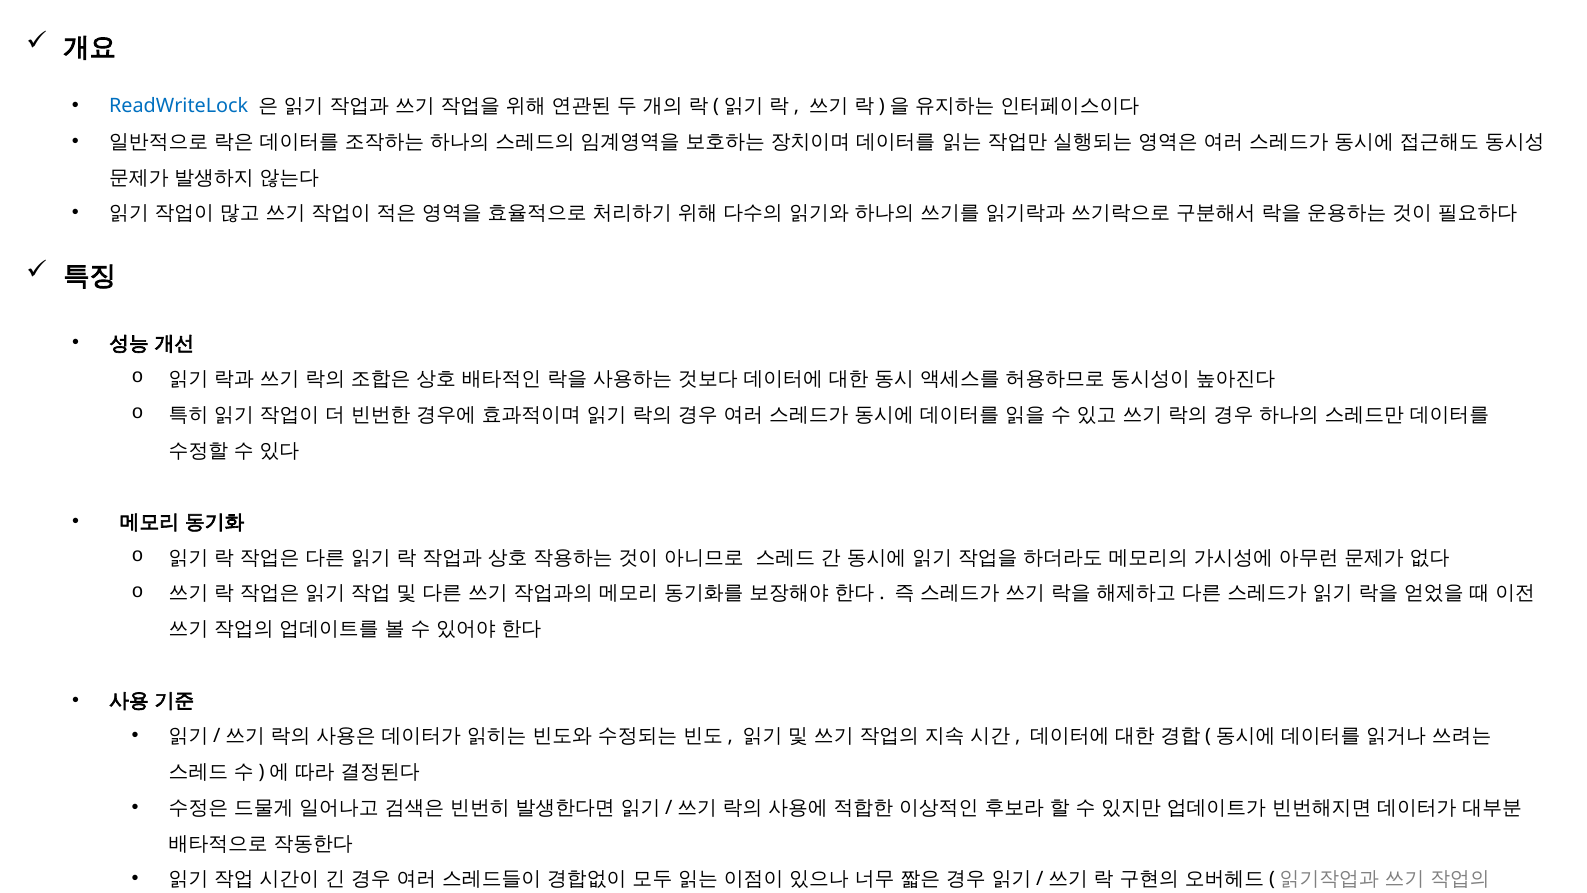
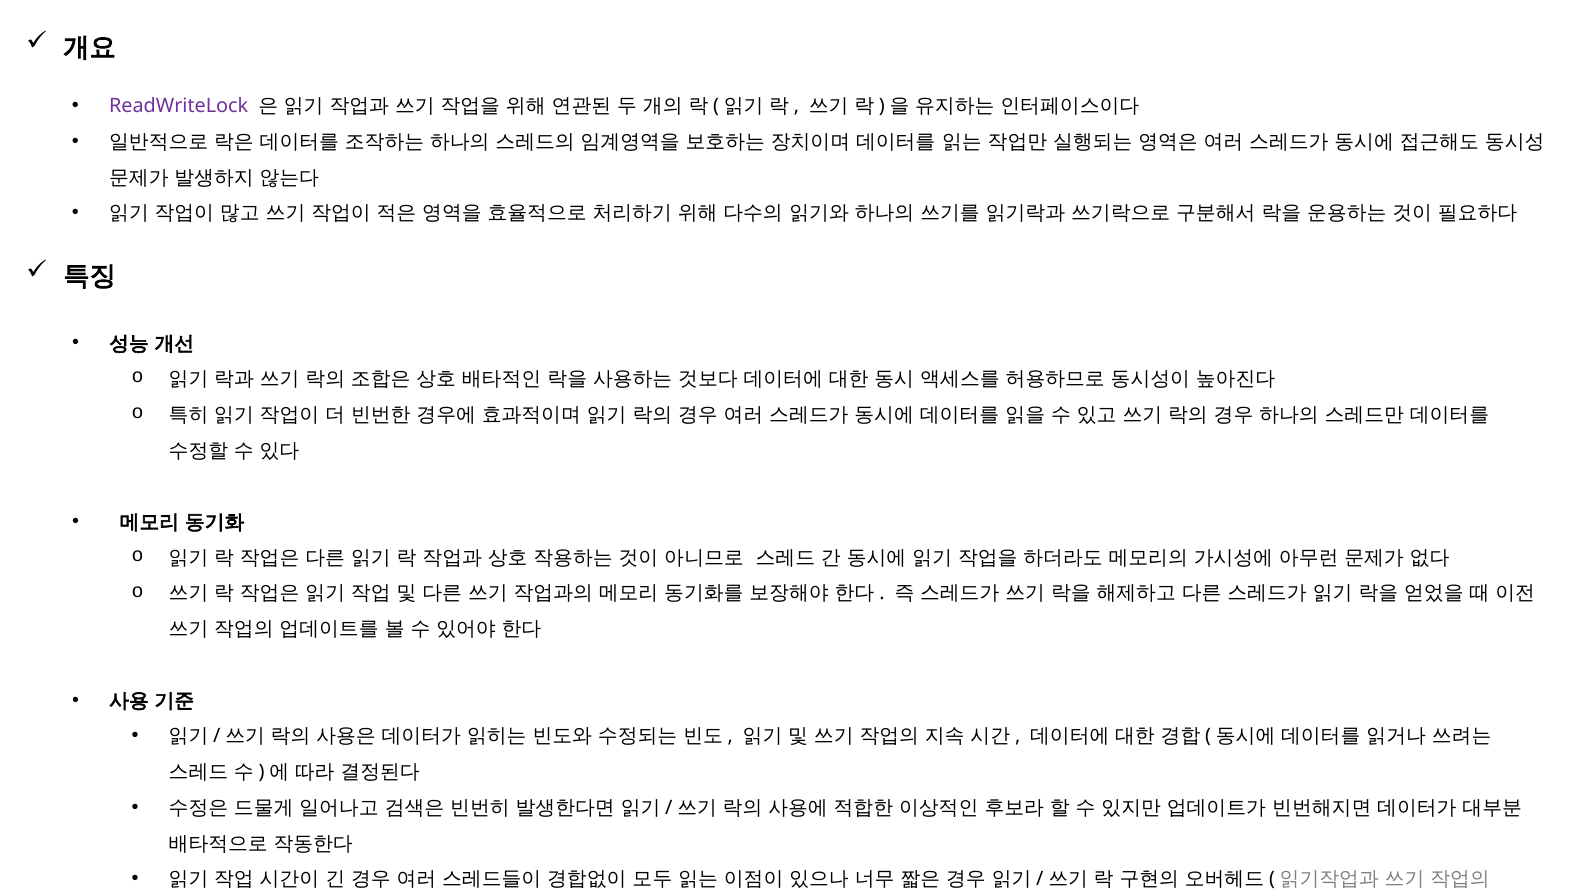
ReadWriteLock colour: blue -> purple
